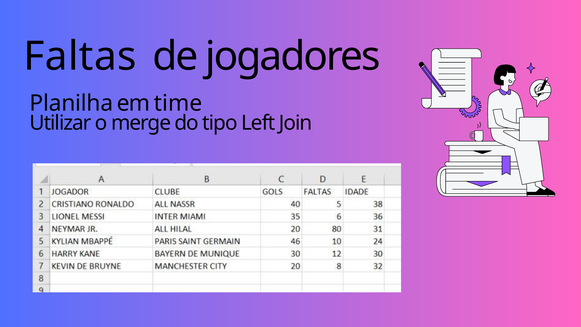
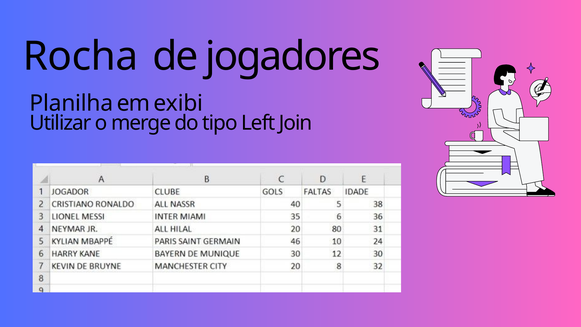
Faltas: Faltas -> Rocha
time: time -> exibi
